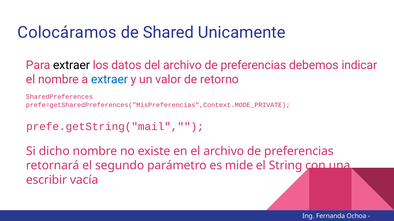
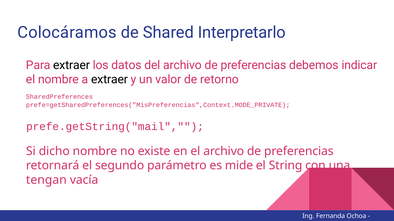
Unicamente: Unicamente -> Interpretarlo
extraer at (109, 80) colour: blue -> black
escribir: escribir -> tengan
